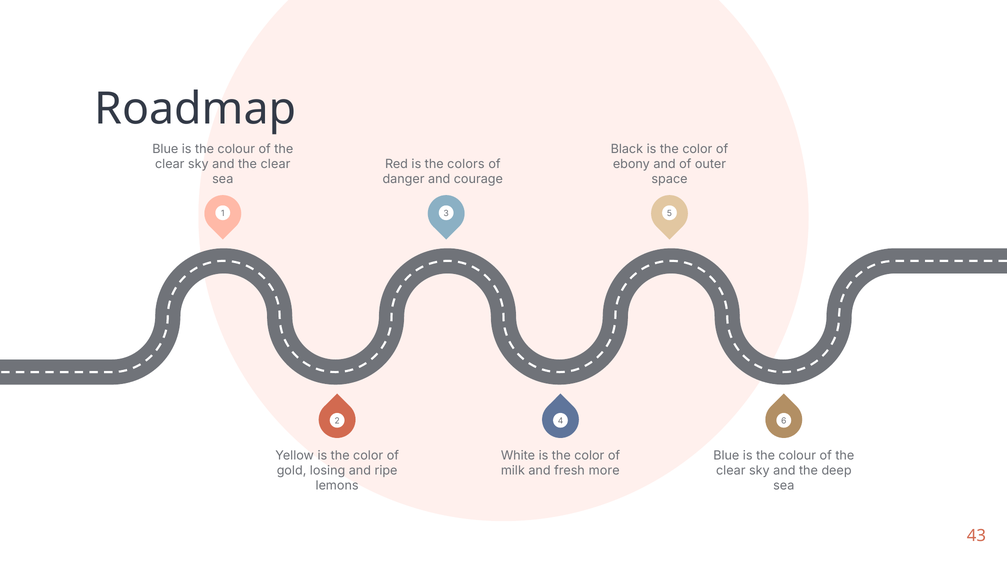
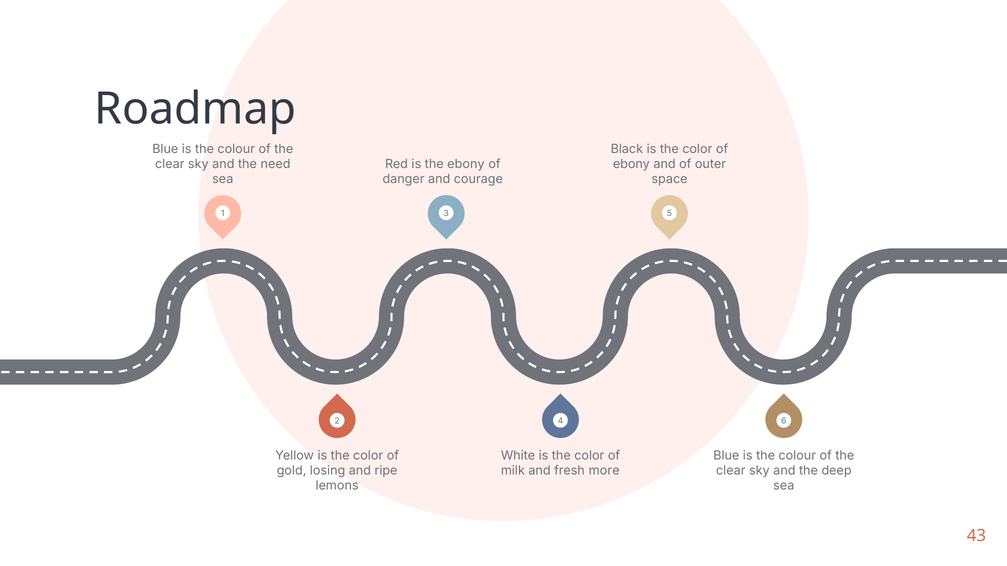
and the clear: clear -> need
the colors: colors -> ebony
